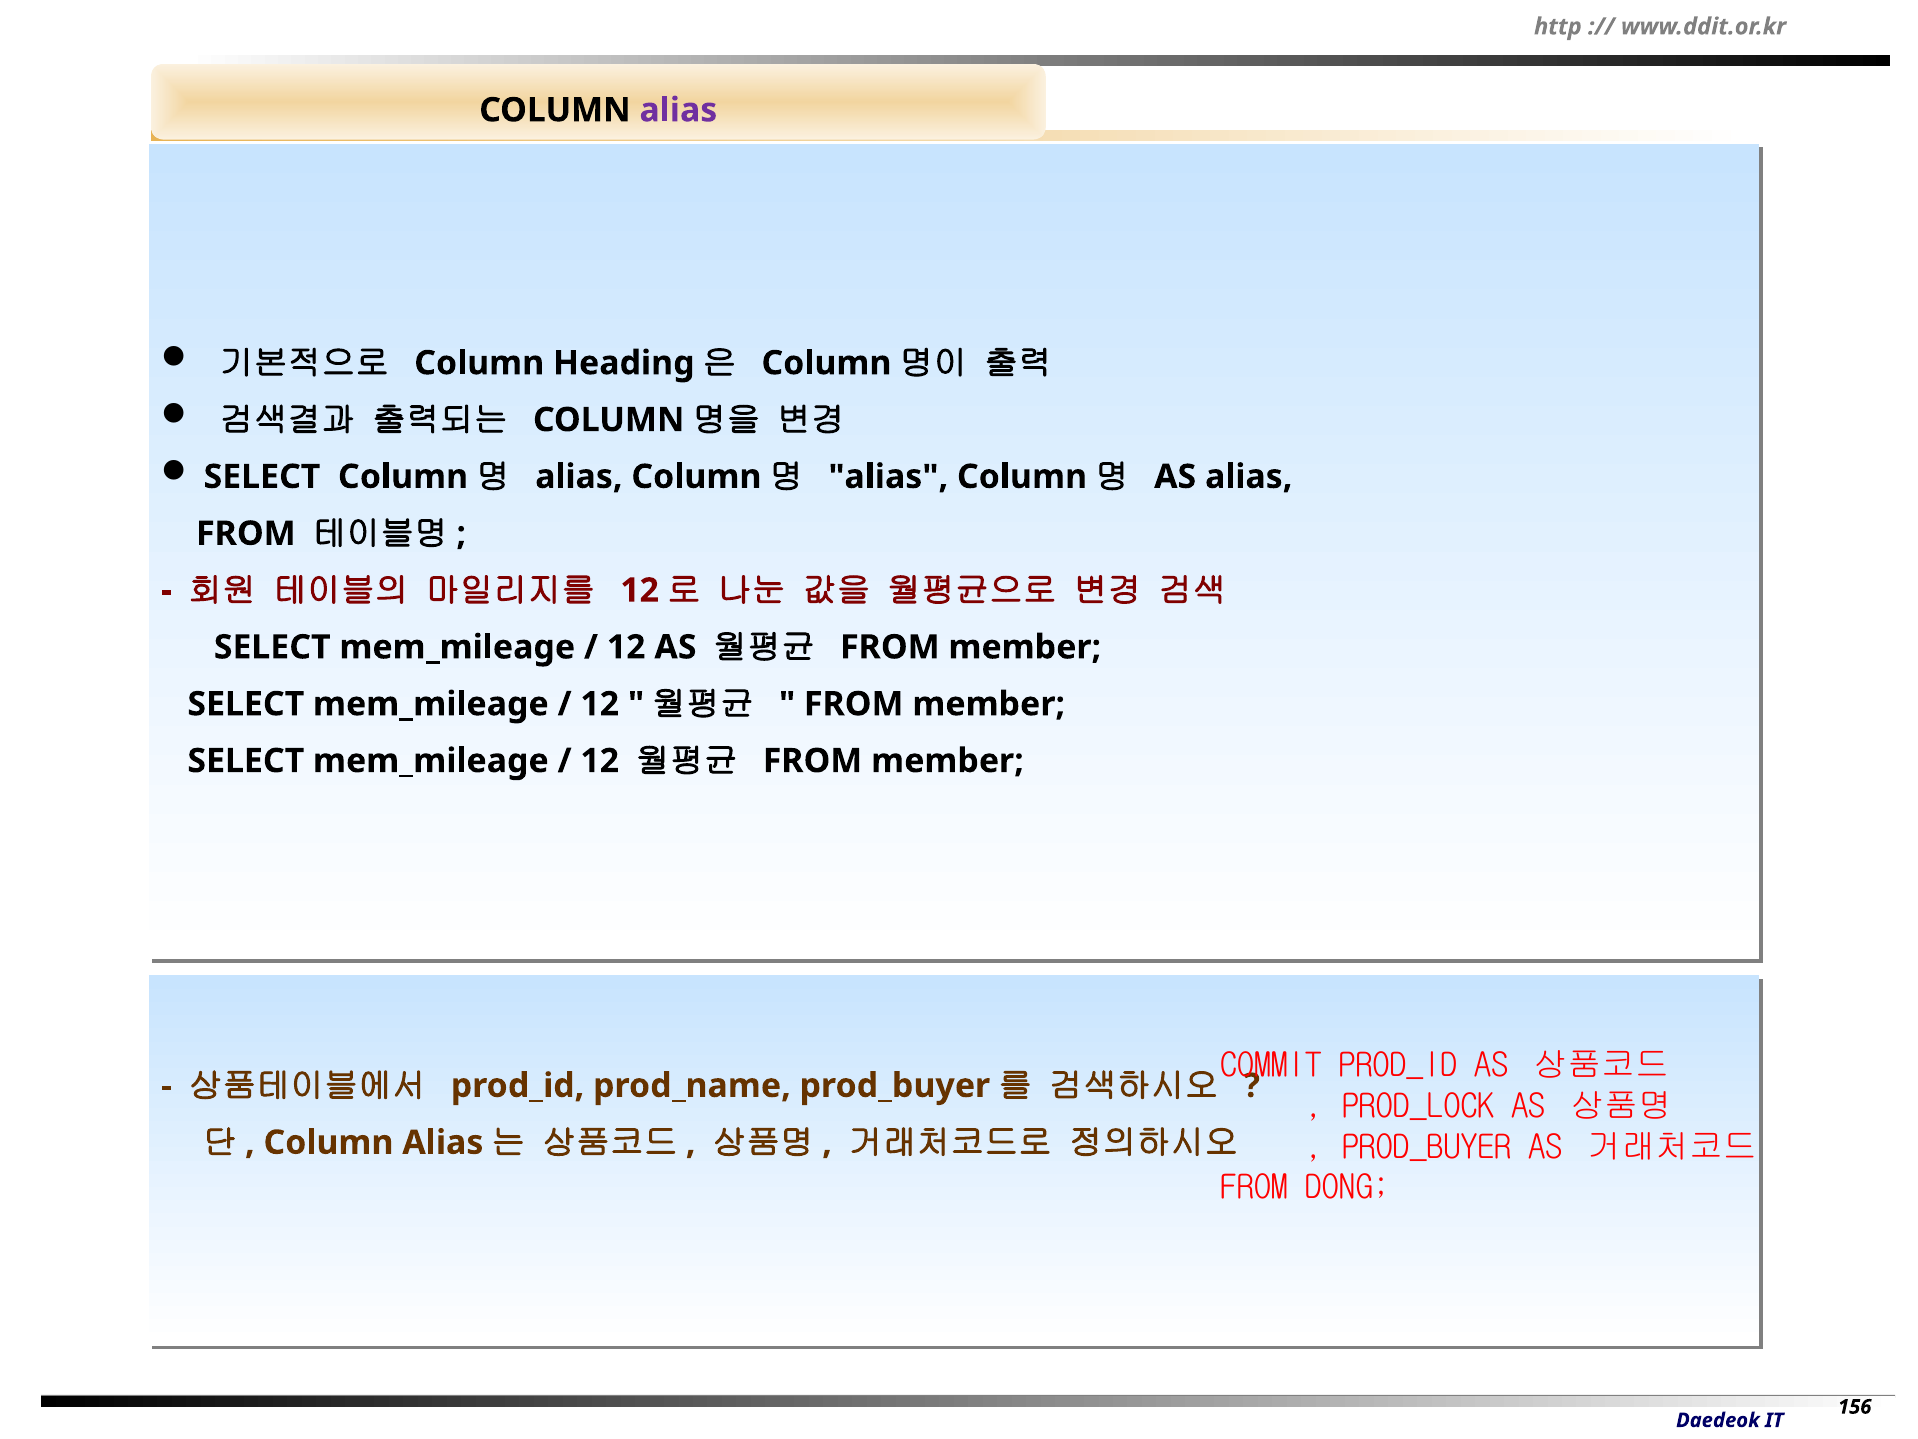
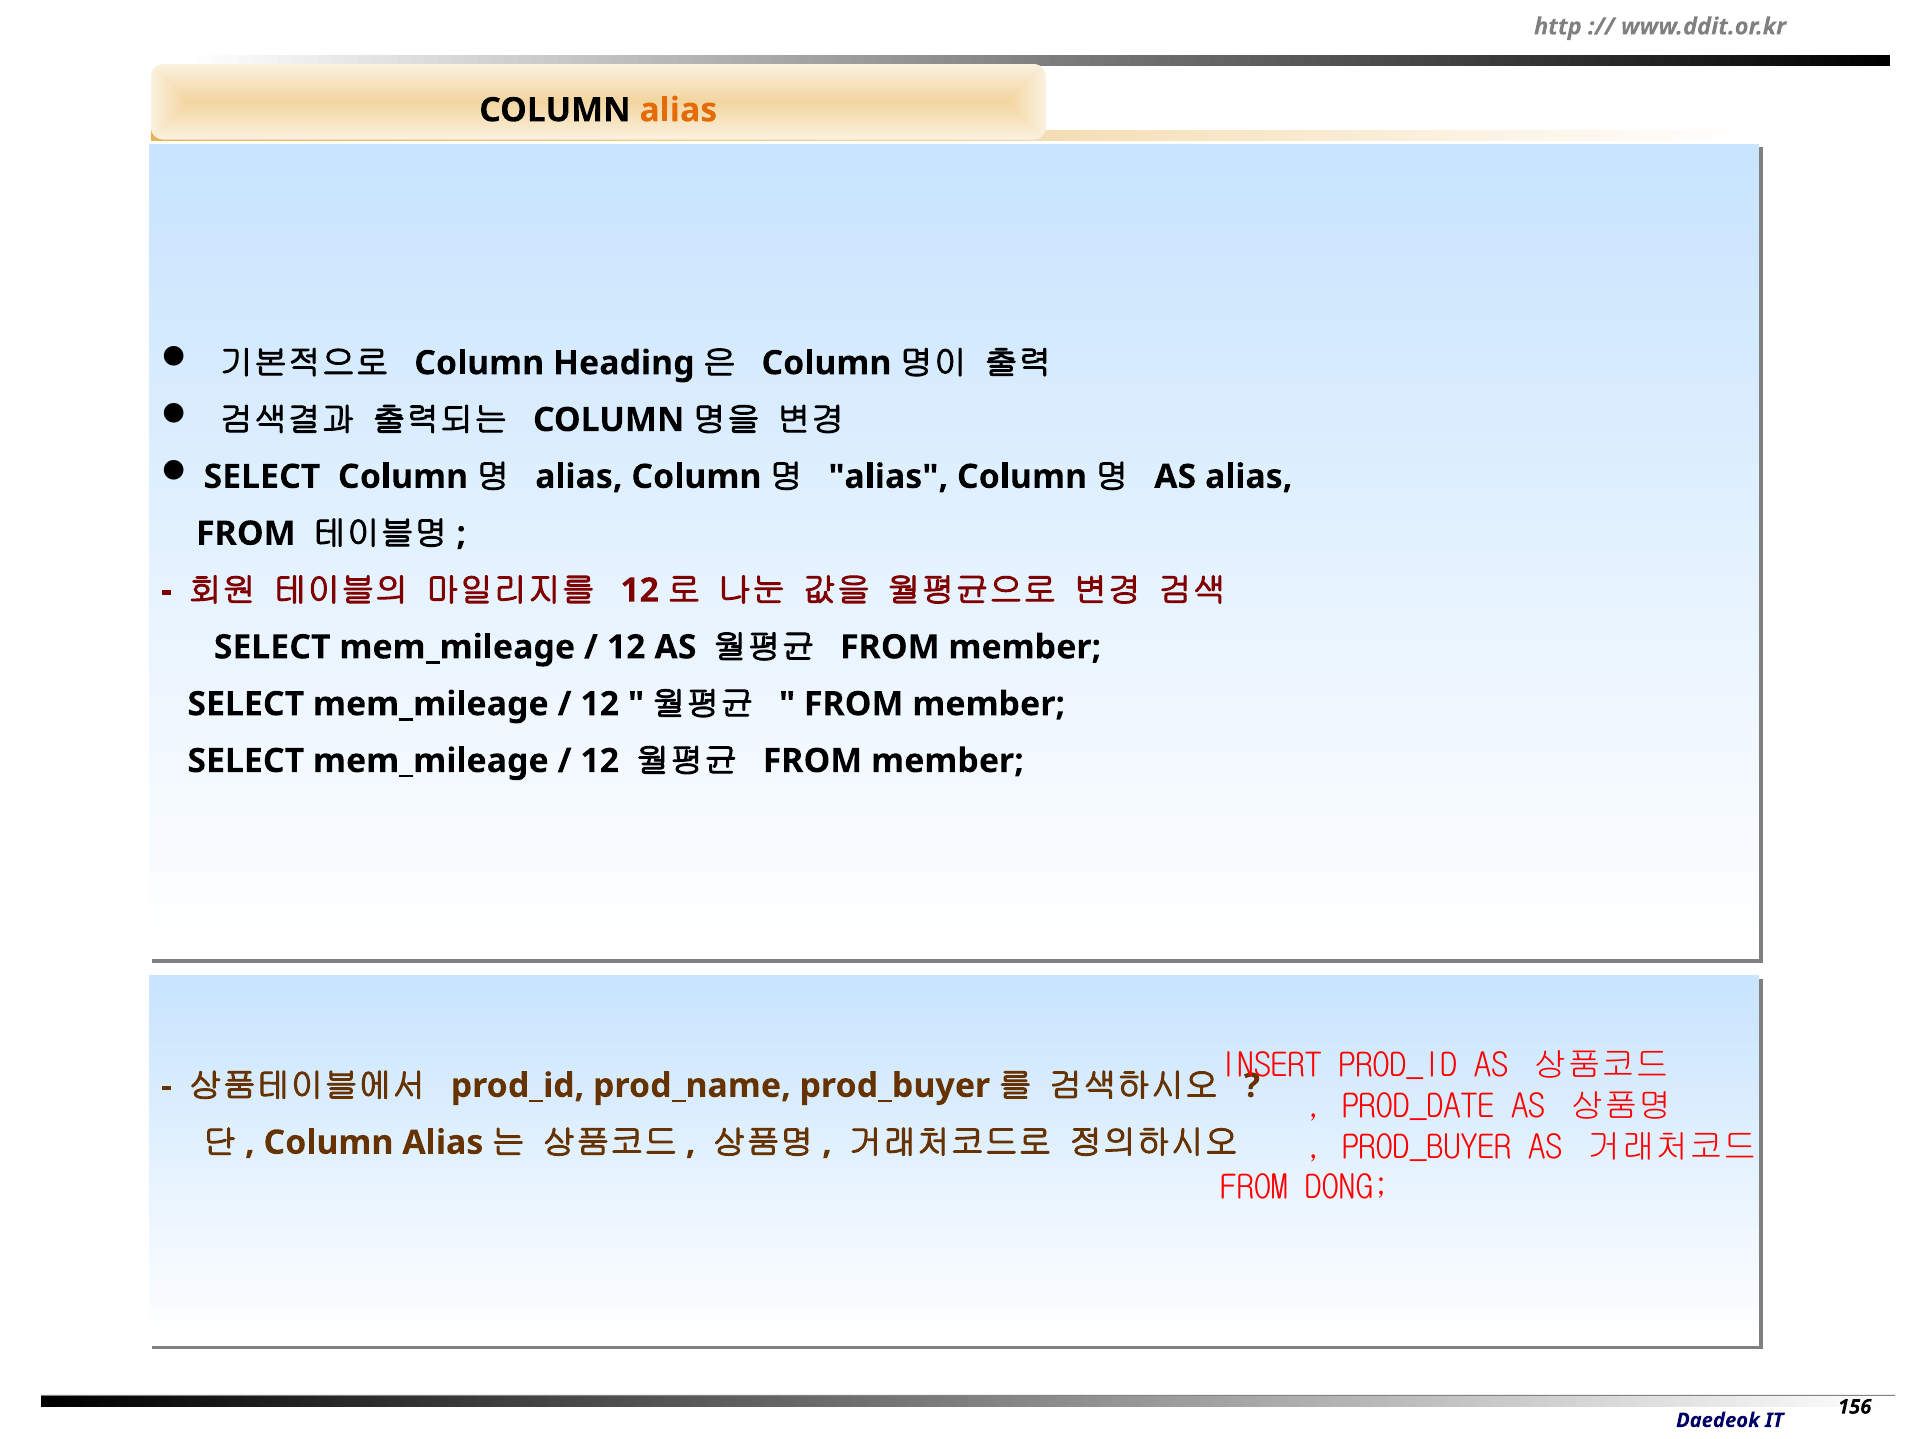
alias at (678, 110) colour: purple -> orange
COMMIT: COMMIT -> INSERT
PROD_LOCK: PROD_LOCK -> PROD_DATE
